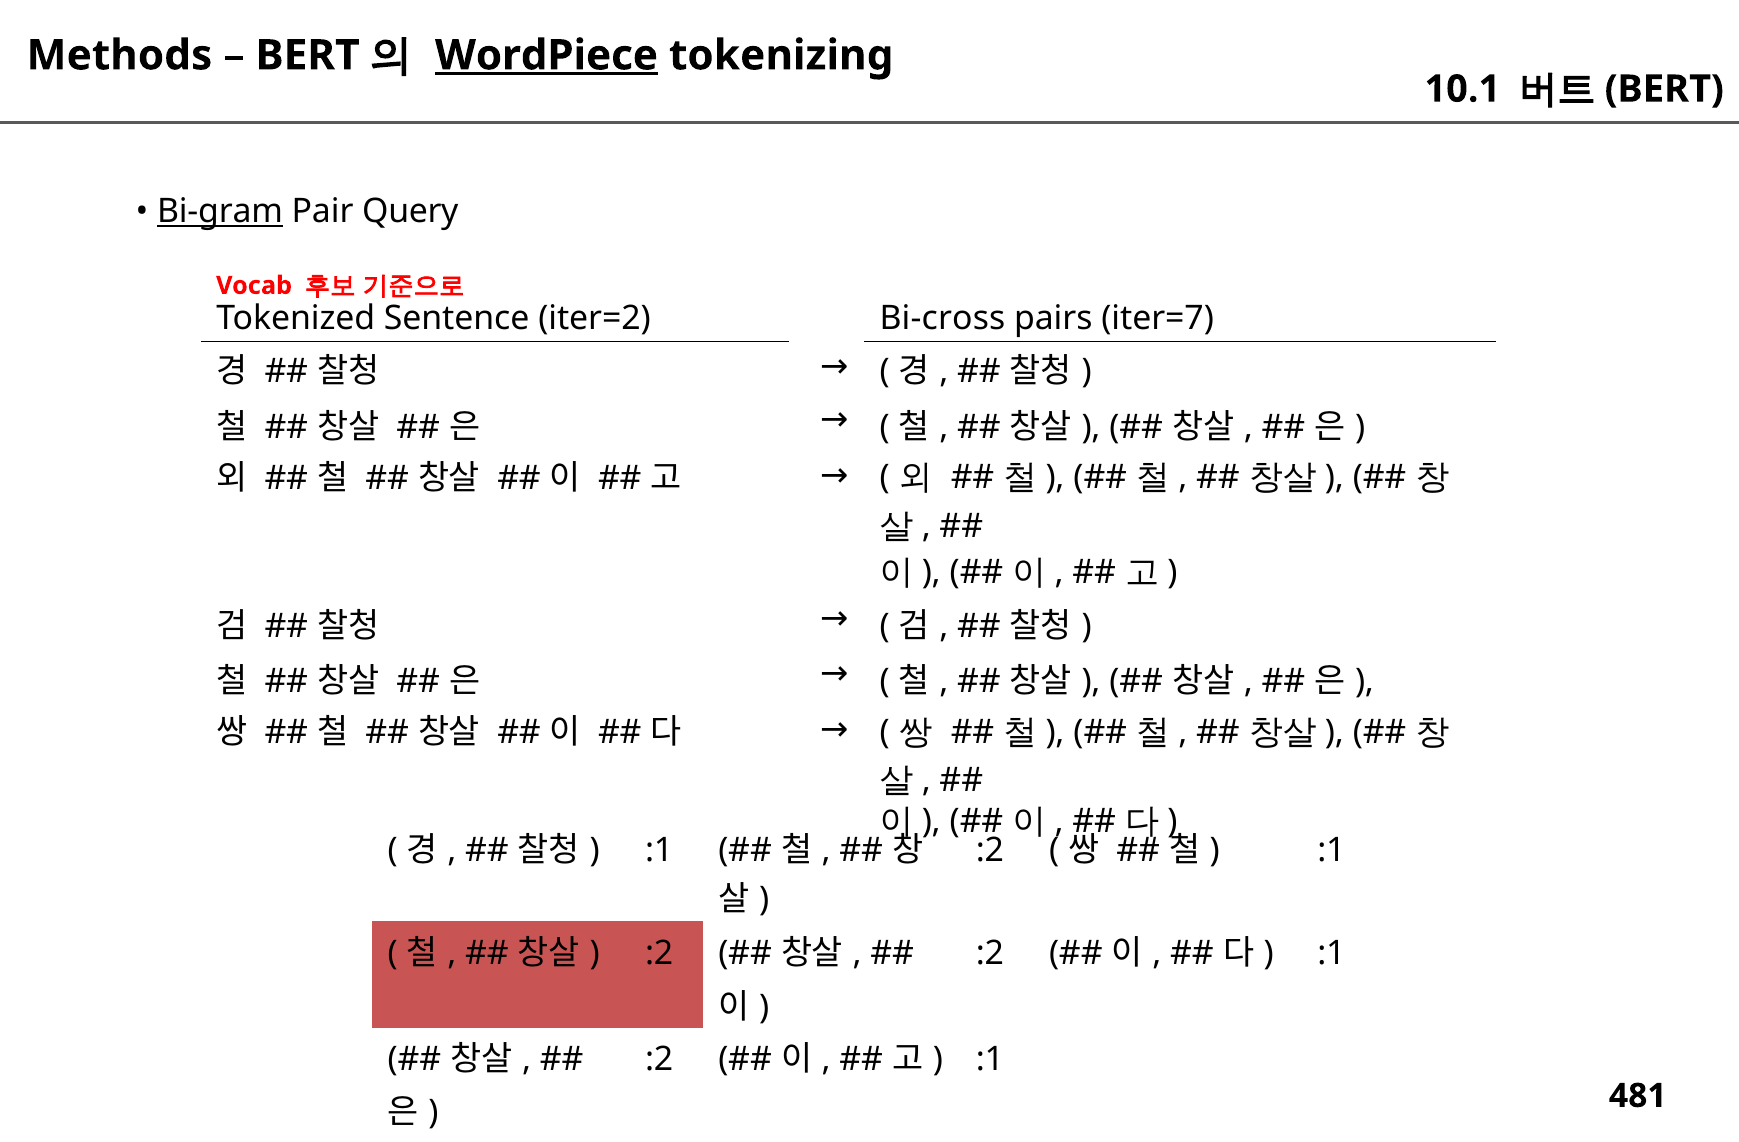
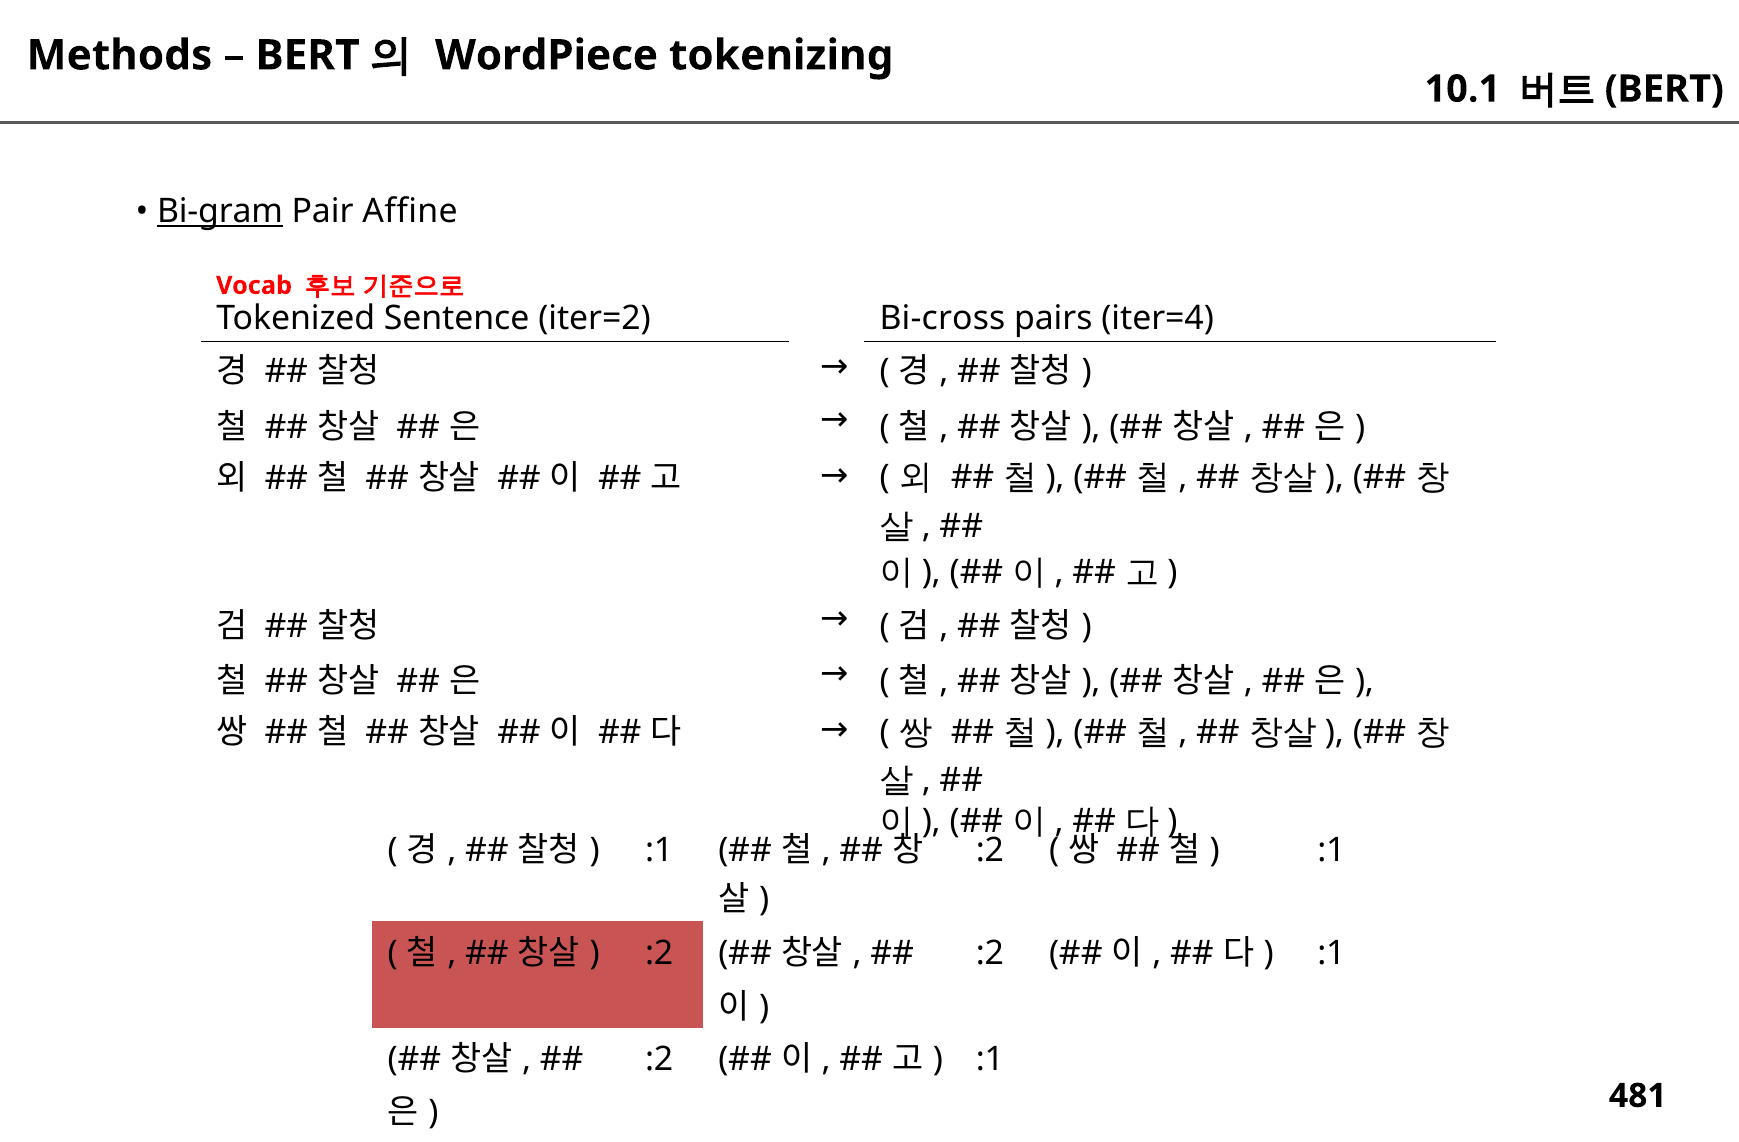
WordPiece underline: present -> none
Query: Query -> Affine
iter=7: iter=7 -> iter=4
